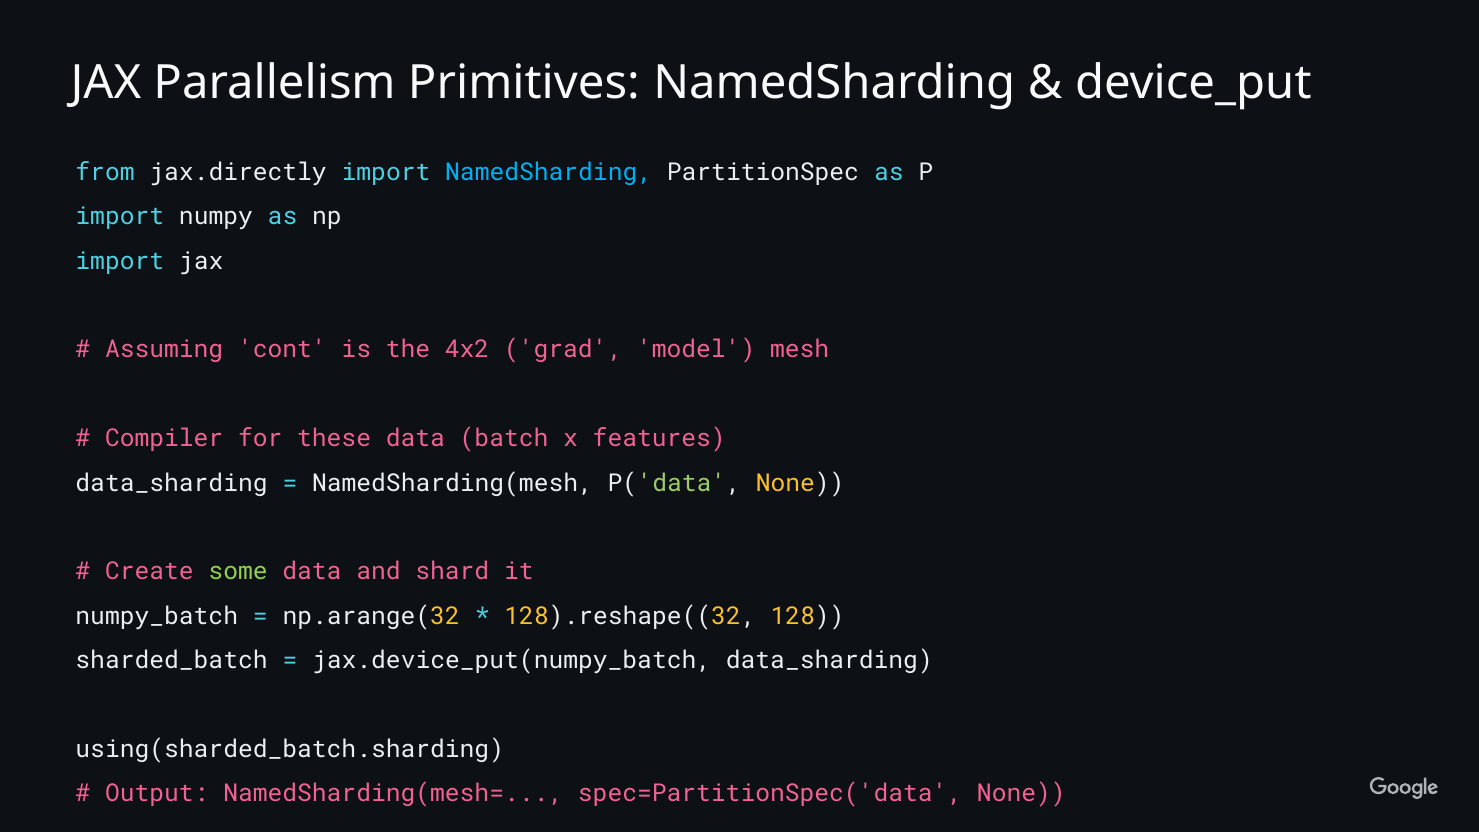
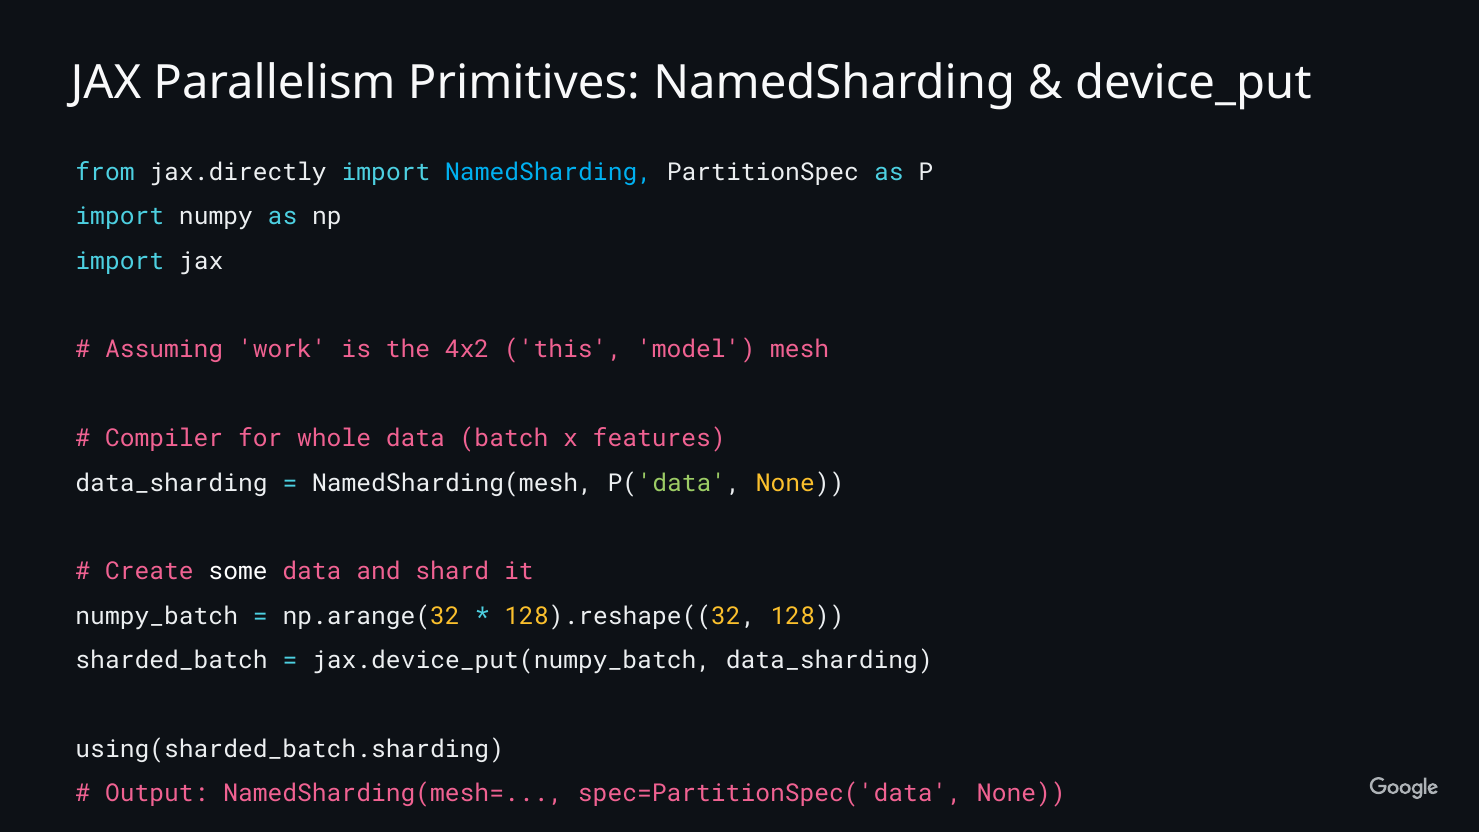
cont: cont -> work
grad: grad -> this
these: these -> whole
some colour: light green -> white
